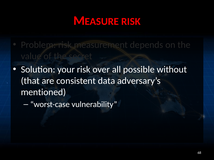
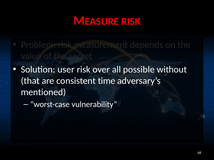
your: your -> user
data: data -> time
